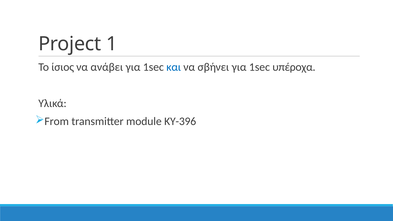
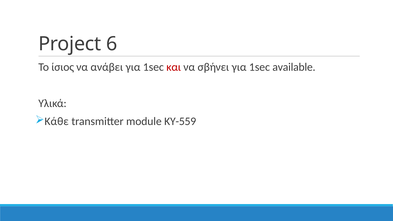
1: 1 -> 6
και colour: blue -> red
υπέροχα: υπέροχα -> available
From: From -> Κάθε
KY-396: KY-396 -> KY-559
